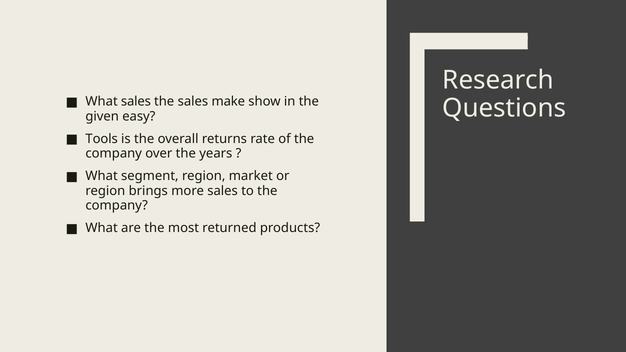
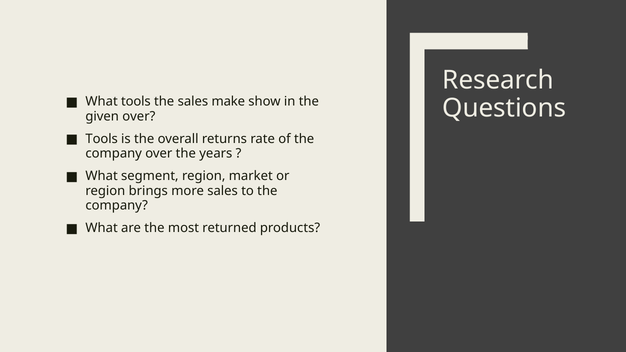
What sales: sales -> tools
given easy: easy -> over
